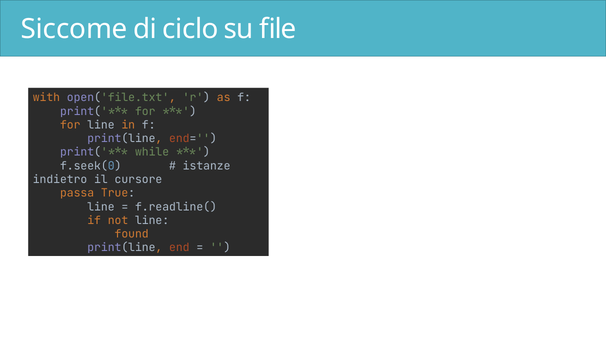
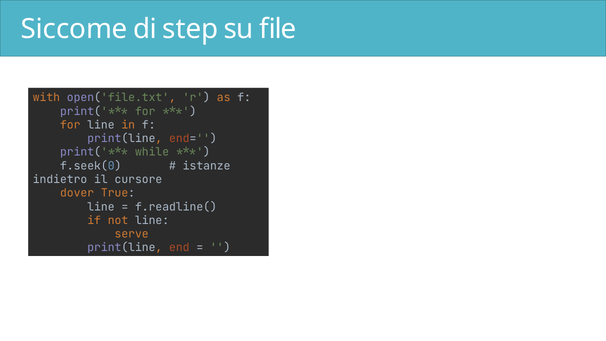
ciclo: ciclo -> step
passa: passa -> dover
found: found -> serve
